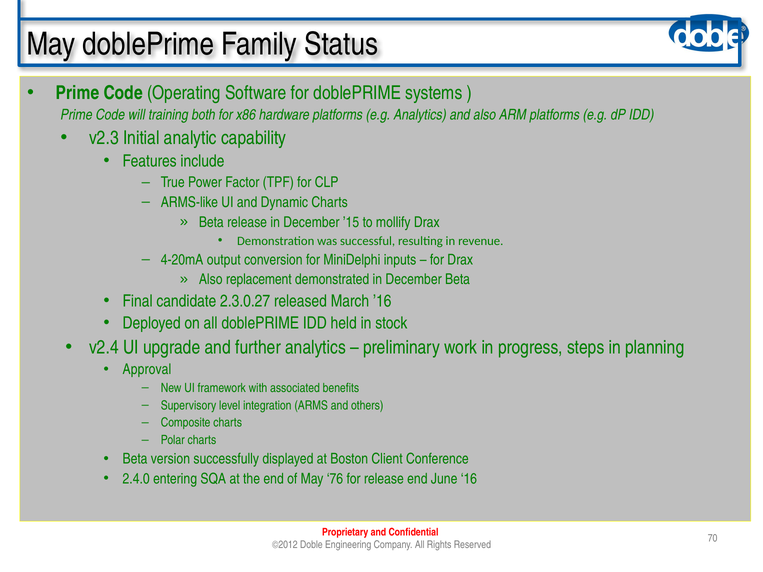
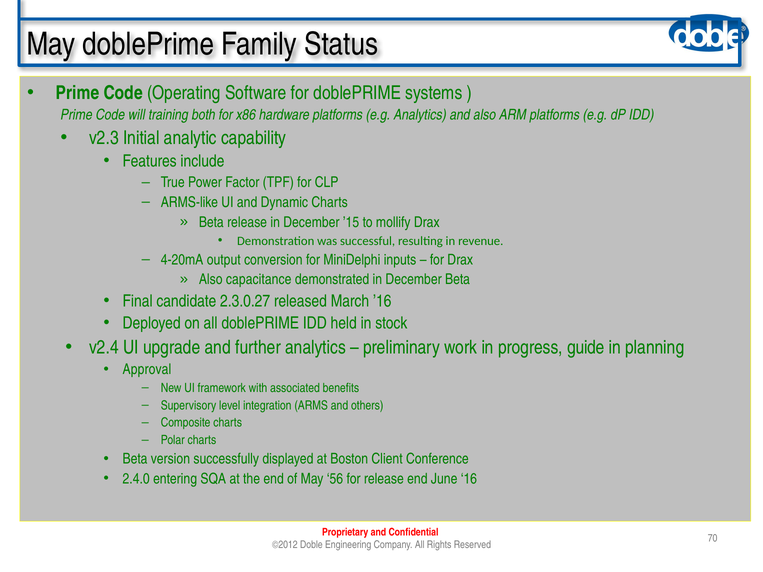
replacement: replacement -> capacitance
steps: steps -> guide
76: 76 -> 56
